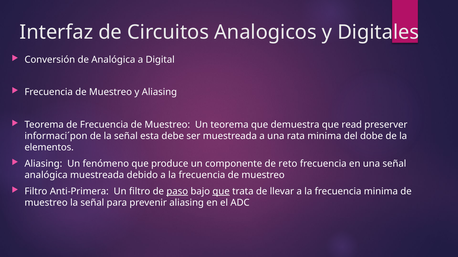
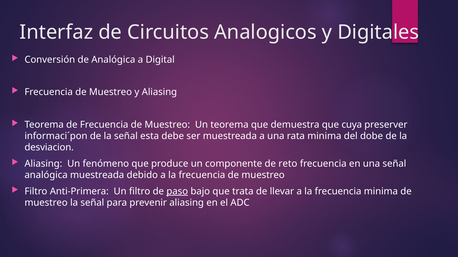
read: read -> cuya
elementos: elementos -> desviacion
que at (221, 192) underline: present -> none
